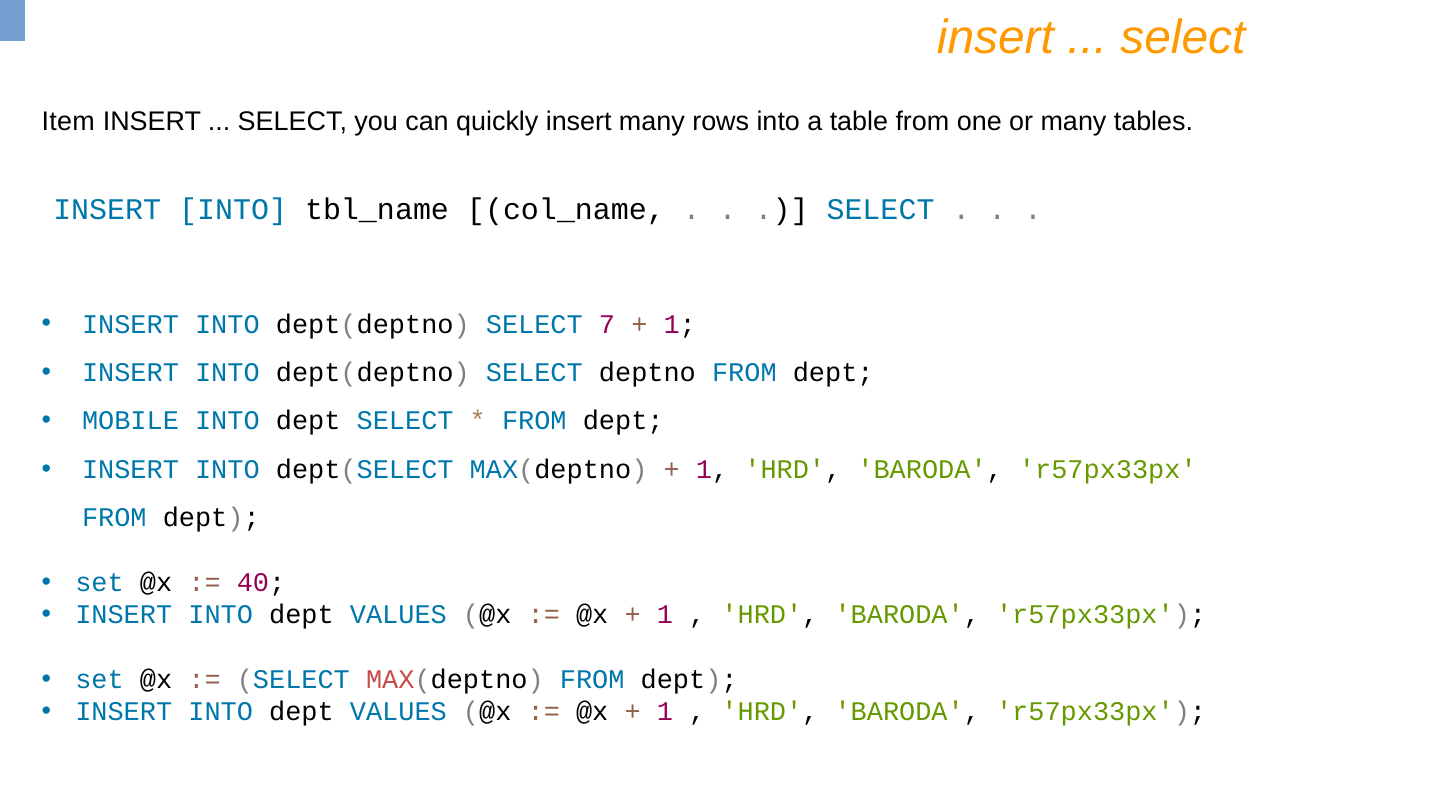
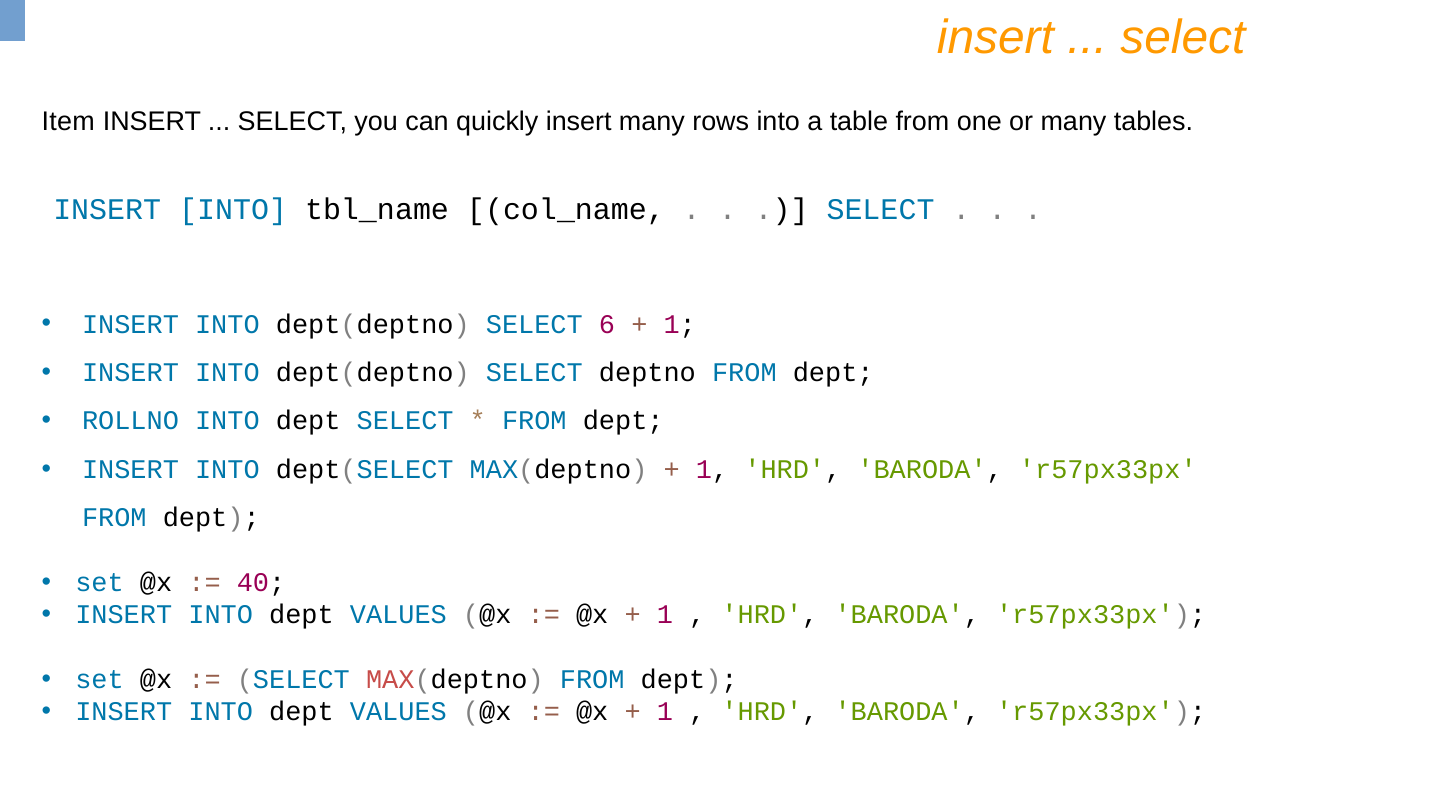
7: 7 -> 6
MOBILE: MOBILE -> ROLLNO
